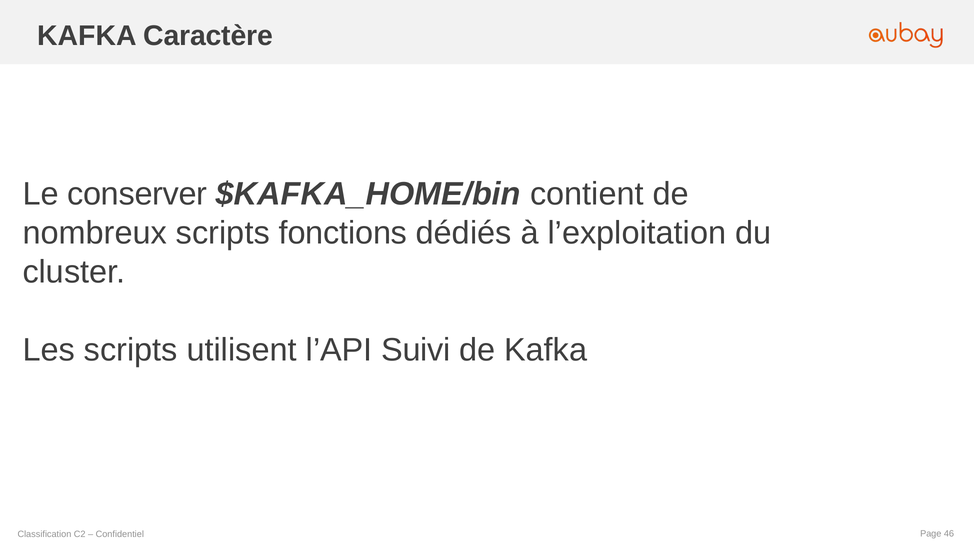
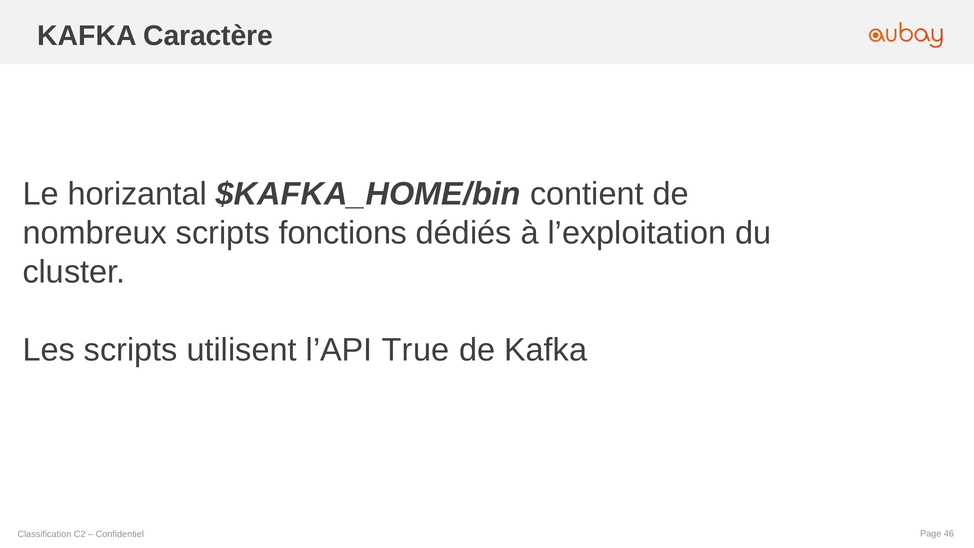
conserver: conserver -> horizantal
Suivi: Suivi -> True
